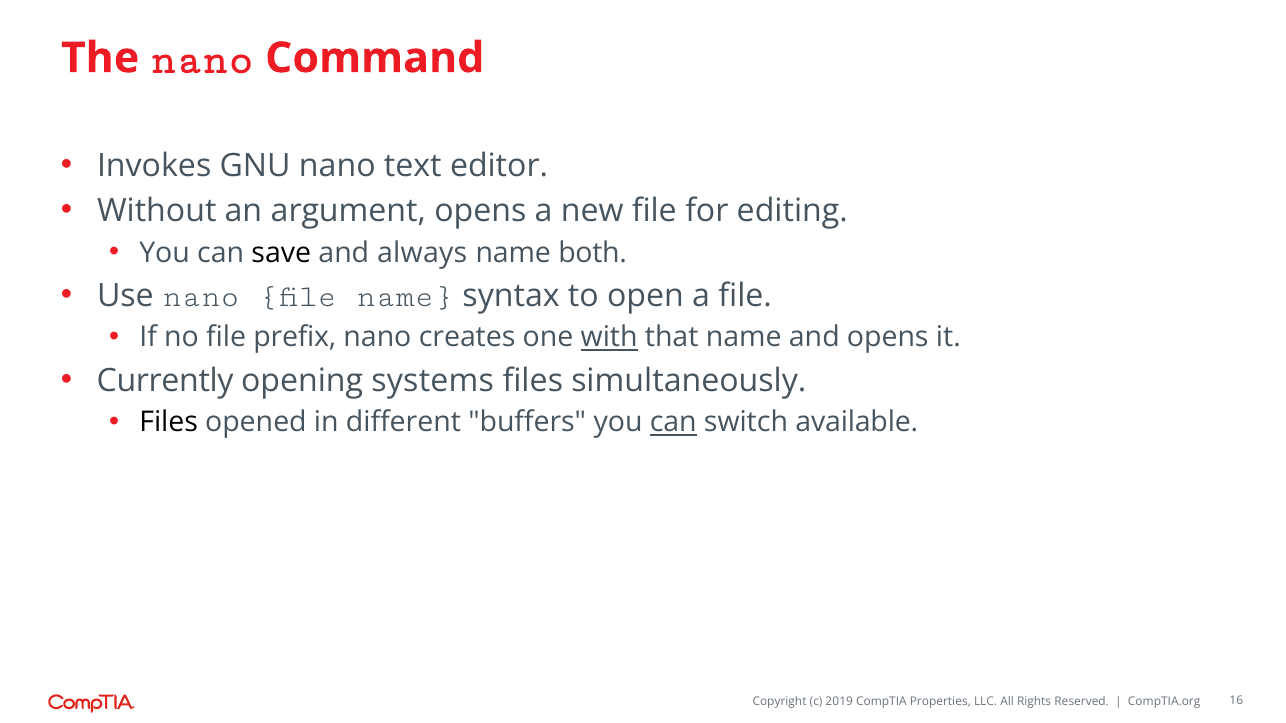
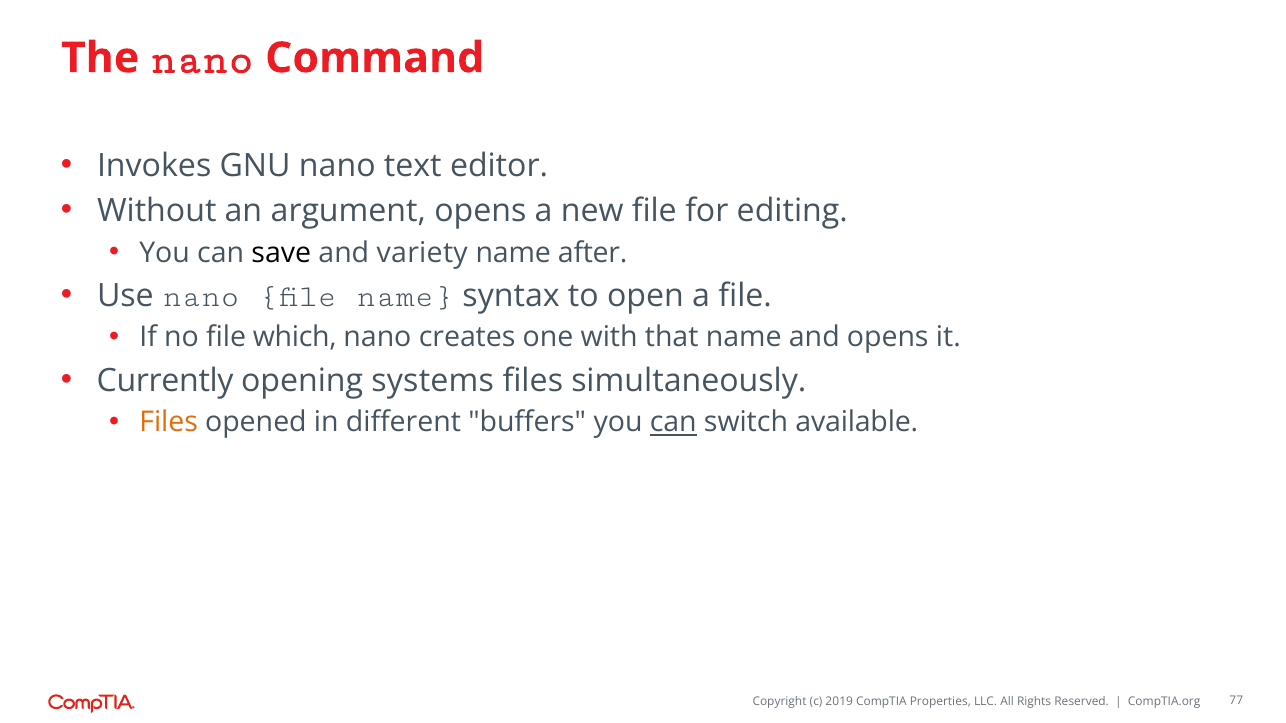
always: always -> variety
both: both -> after
prefix: prefix -> which
with underline: present -> none
Files at (169, 423) colour: black -> orange
16: 16 -> 77
